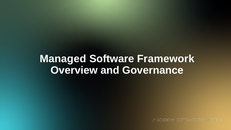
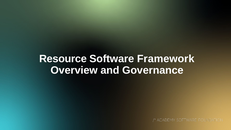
Managed: Managed -> Resource
